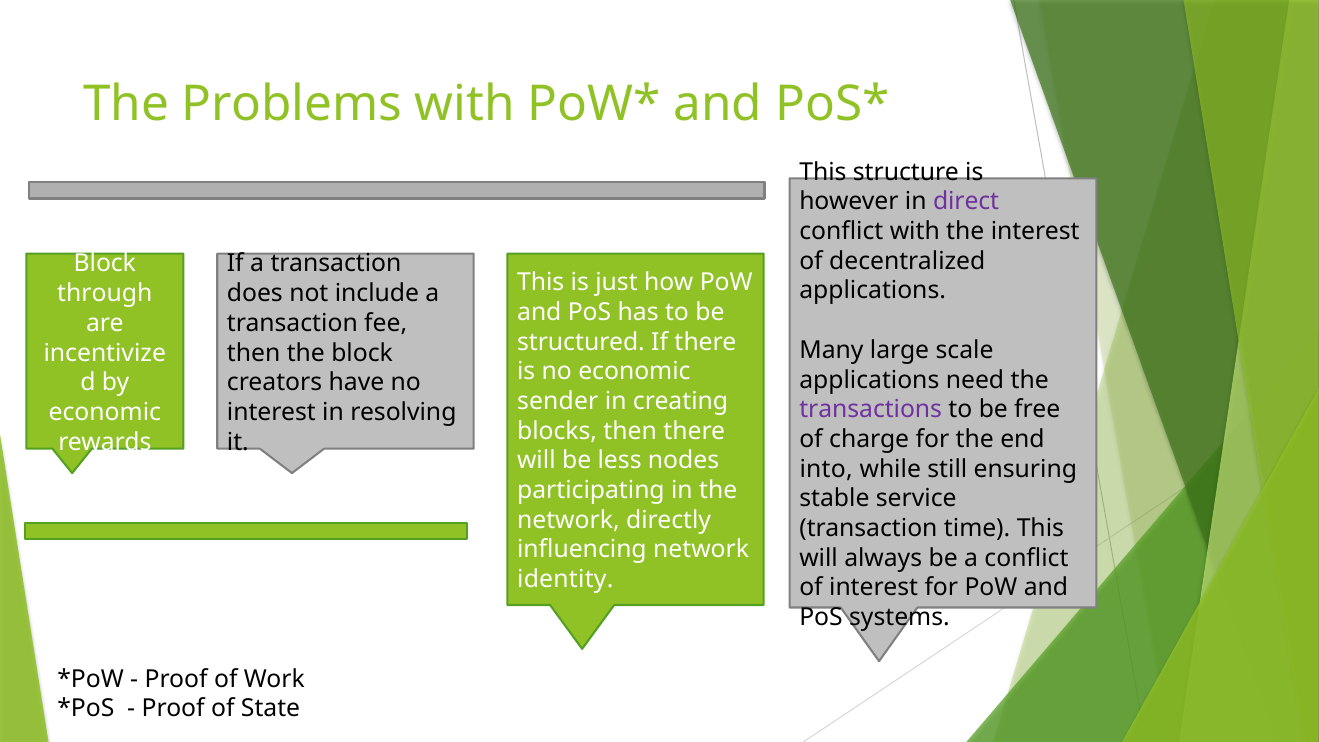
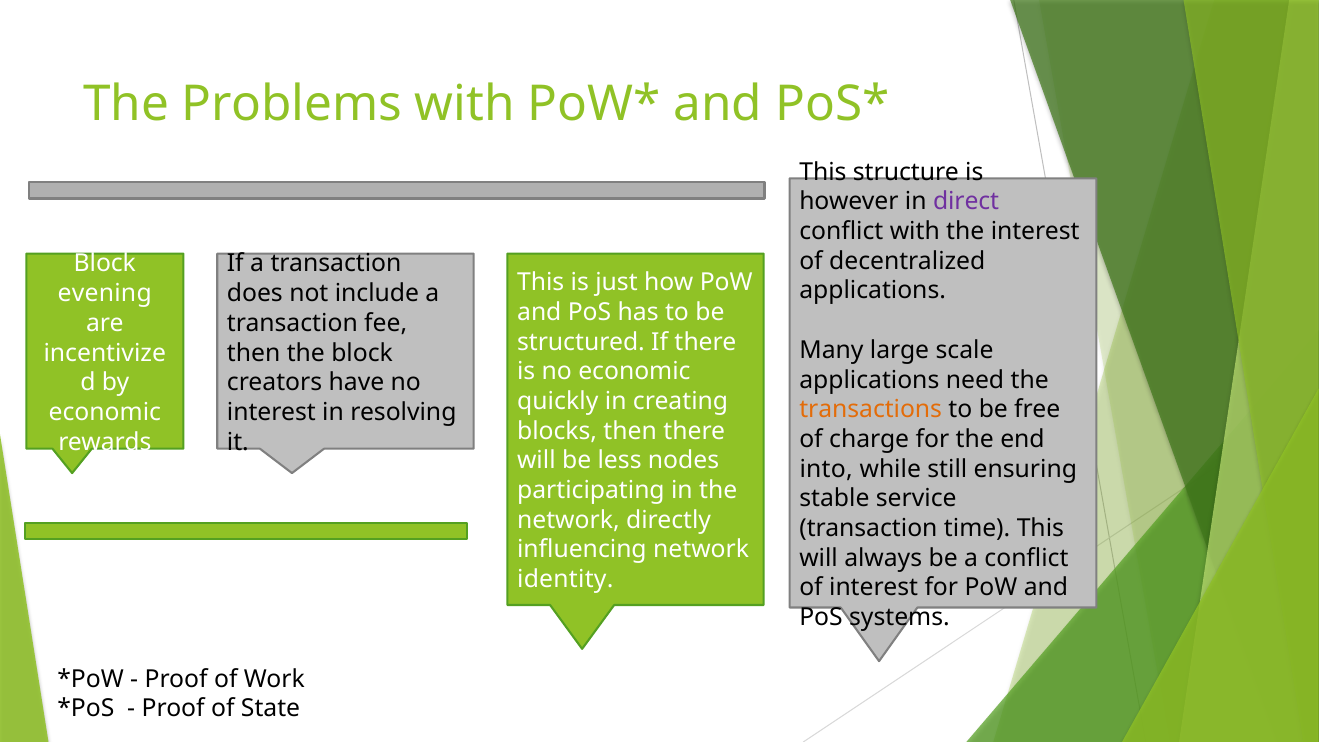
through: through -> evening
sender: sender -> quickly
transactions colour: purple -> orange
